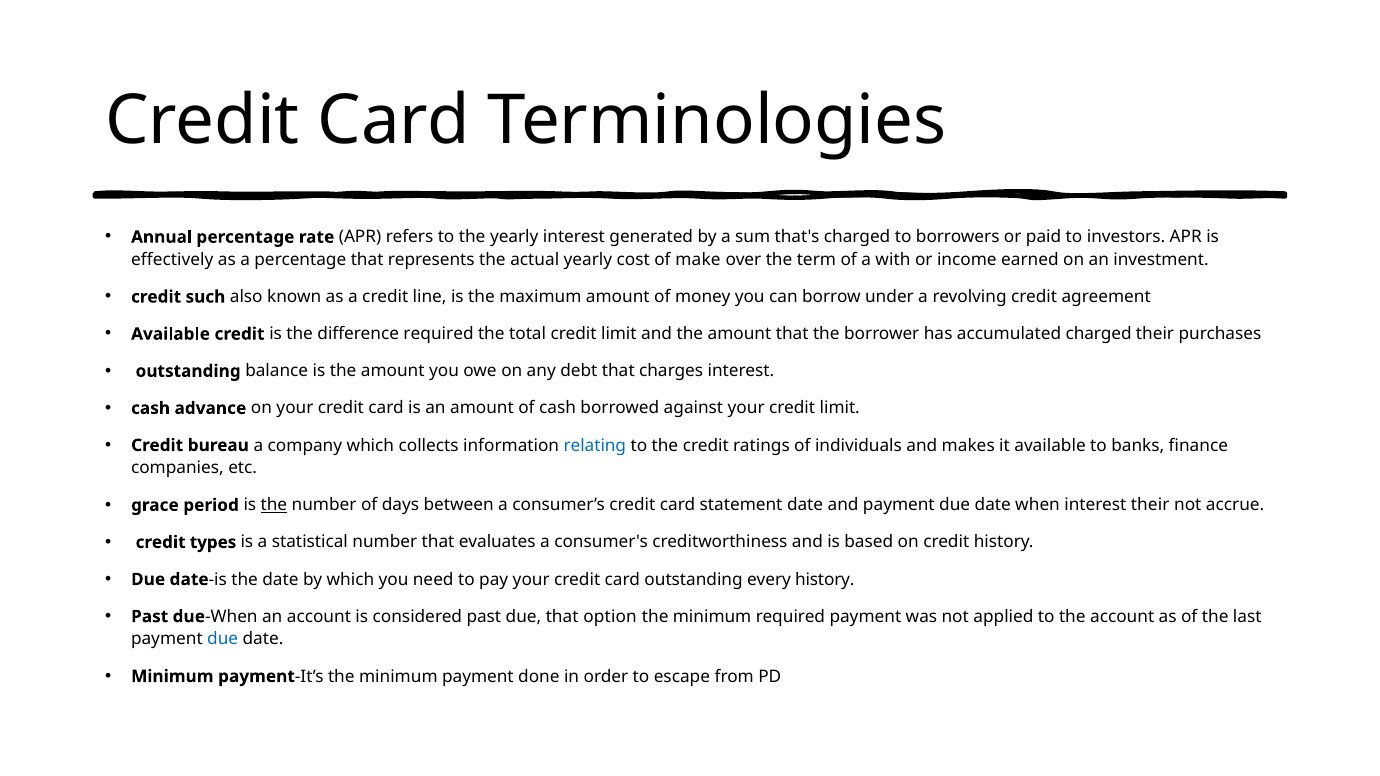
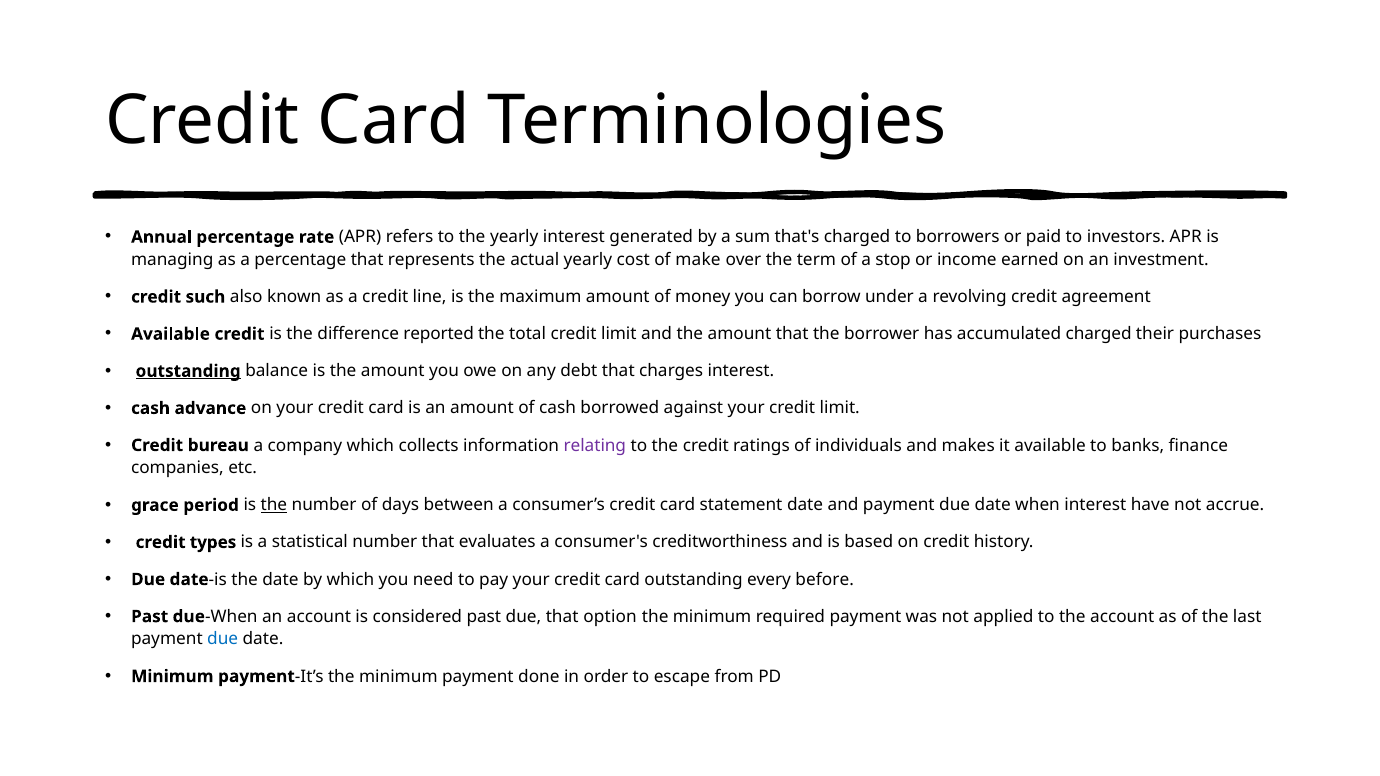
effectively: effectively -> managing
with: with -> stop
difference required: required -> reported
outstanding at (188, 371) underline: none -> present
relating colour: blue -> purple
interest their: their -> have
every history: history -> before
